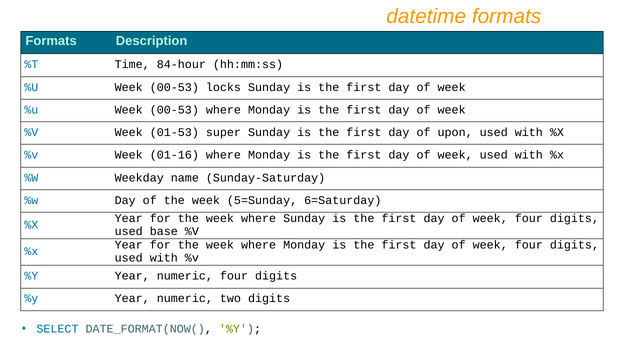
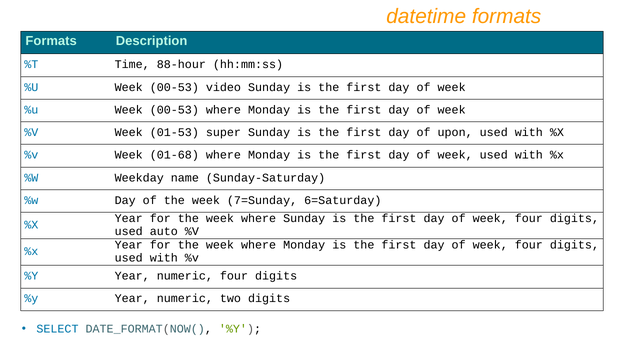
84-hour: 84-hour -> 88-hour
locks: locks -> video
01-16: 01-16 -> 01-68
5=Sunday: 5=Sunday -> 7=Sunday
base: base -> auto
